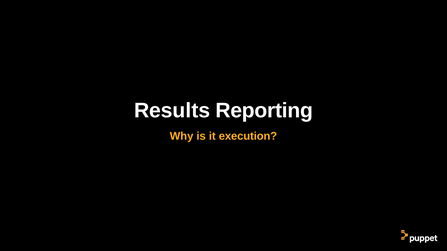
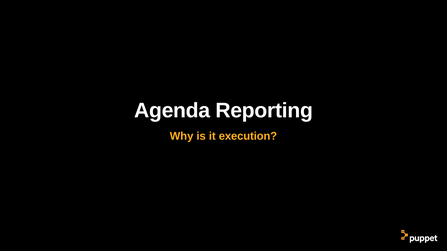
Results: Results -> Agenda
